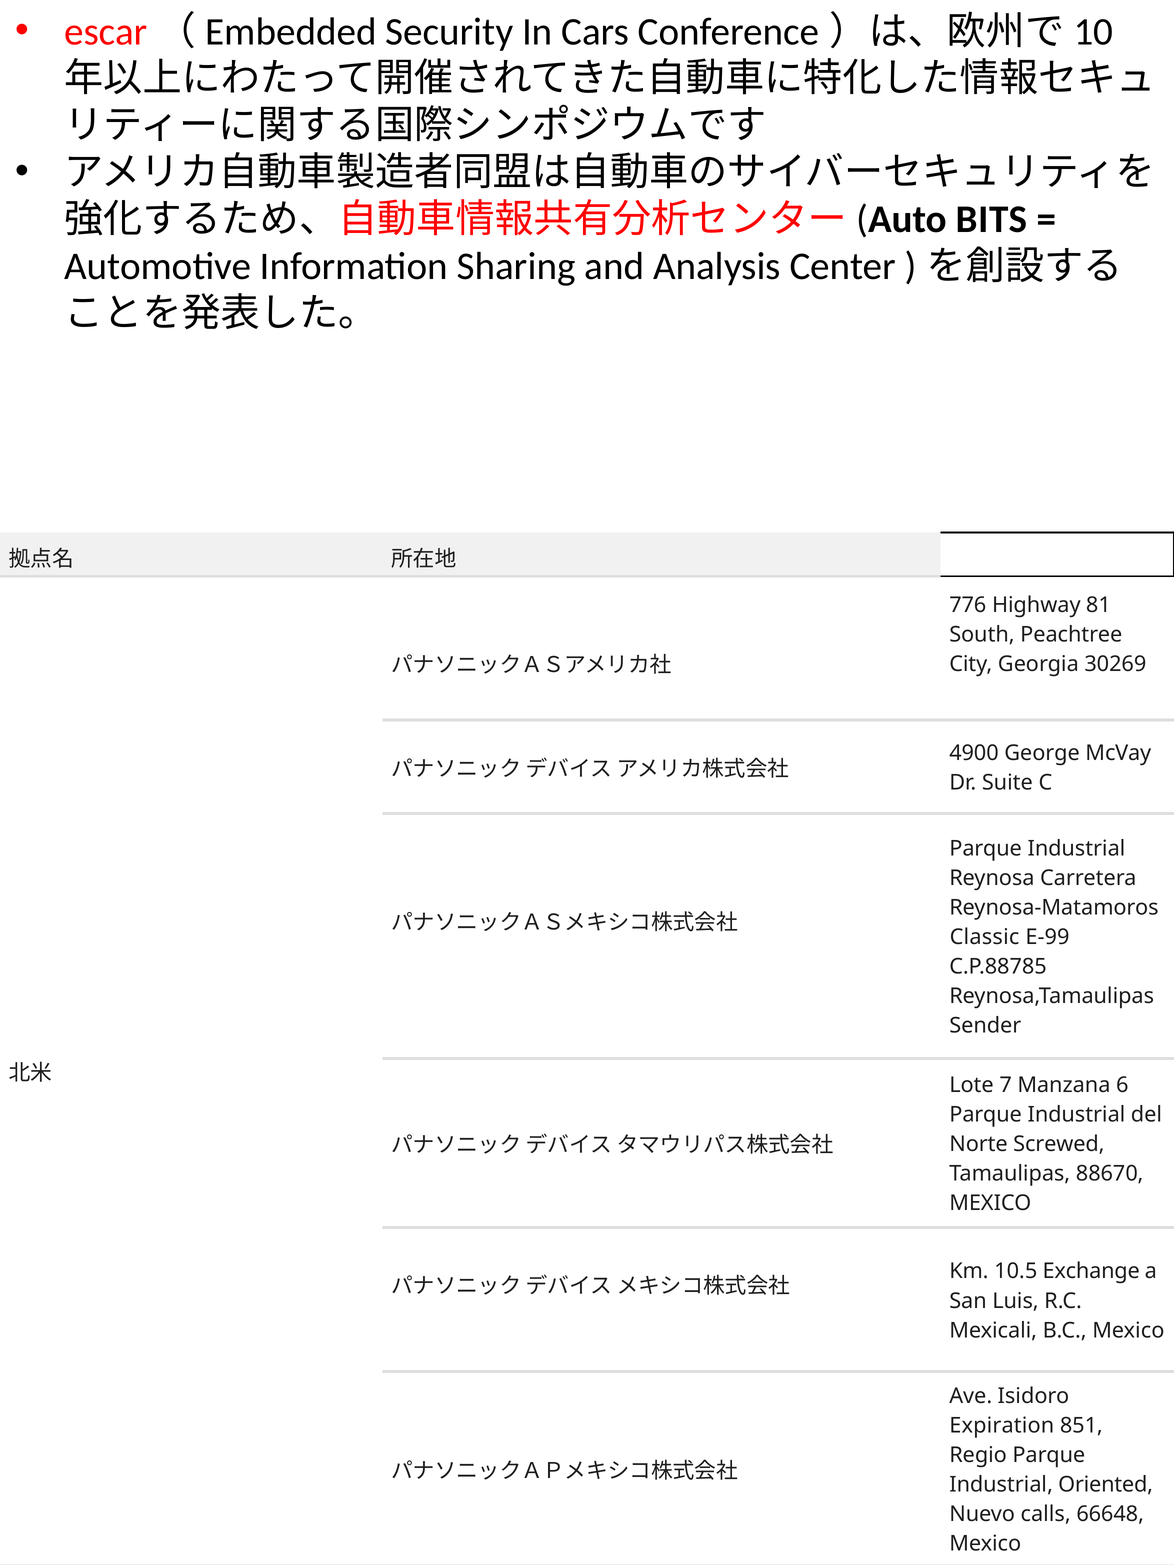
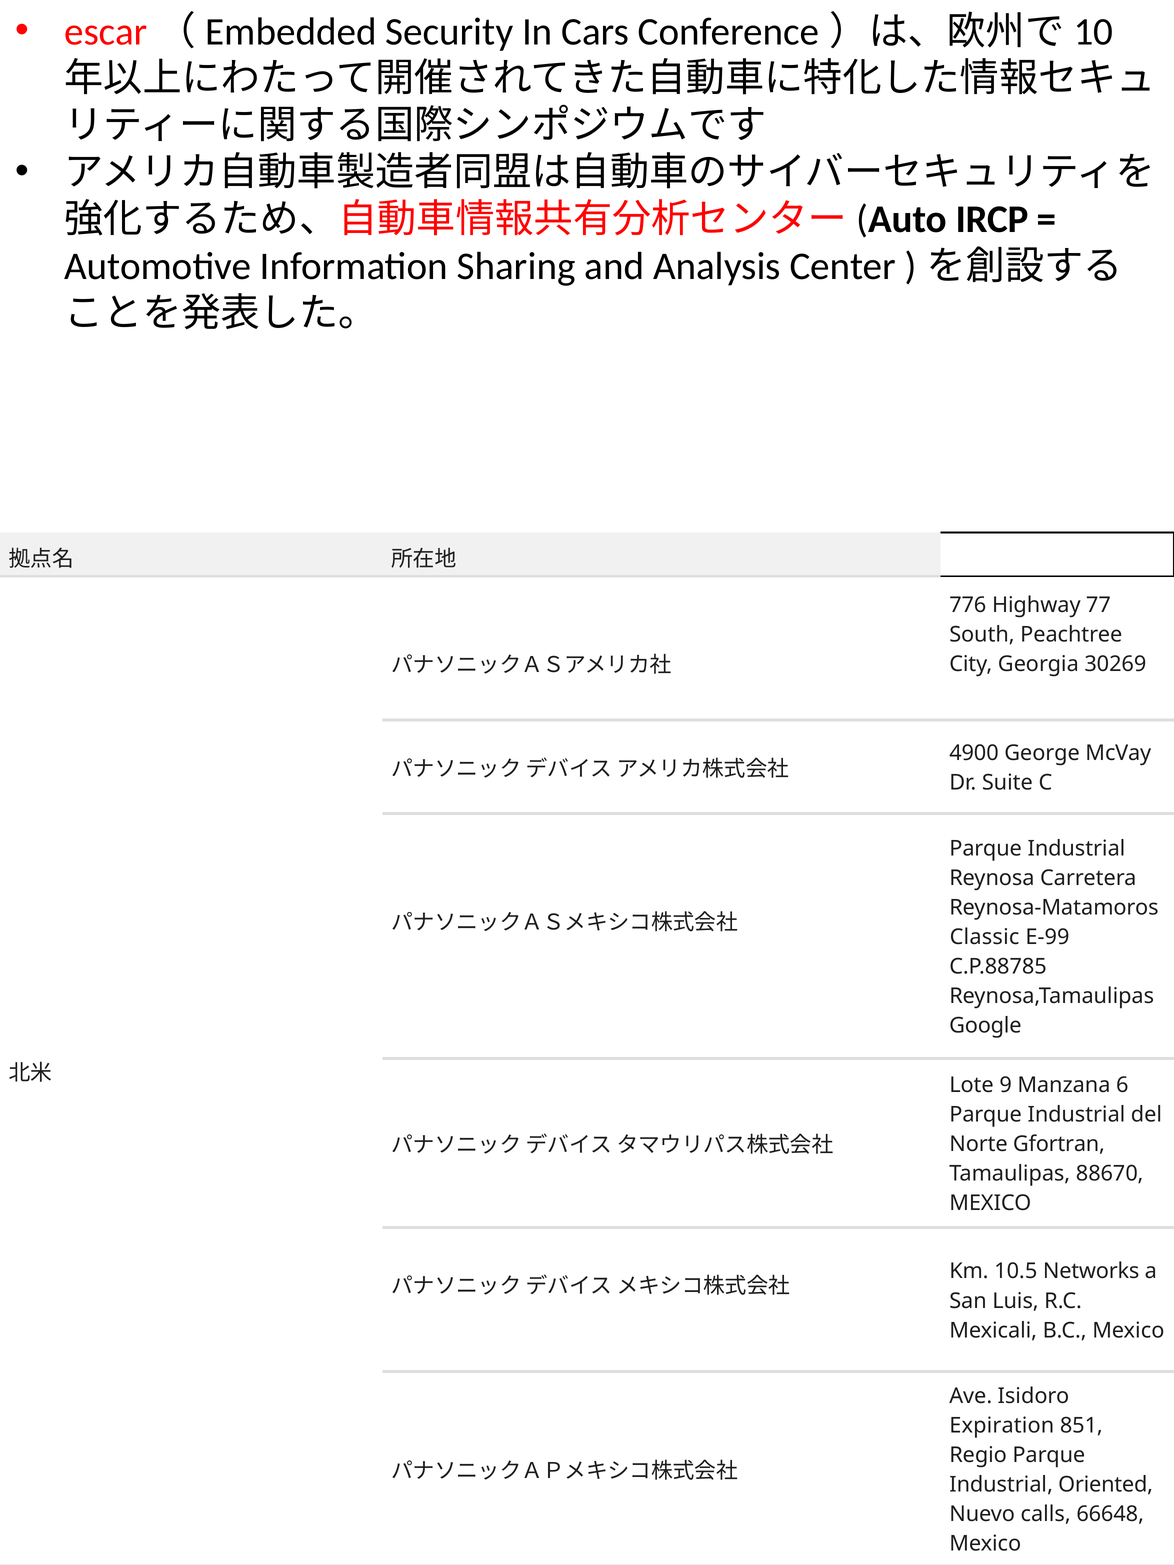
BITS: BITS -> IRCP
81: 81 -> 77
Sender: Sender -> Google
7: 7 -> 9
Screwed: Screwed -> Gfortran
Exchange: Exchange -> Networks
